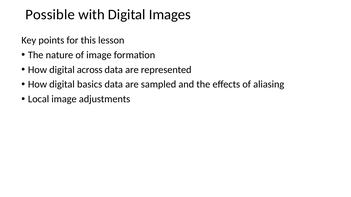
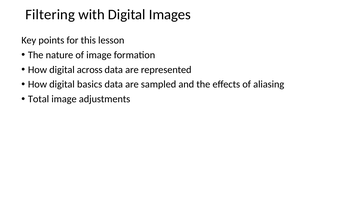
Possible: Possible -> Filtering
Local: Local -> Total
